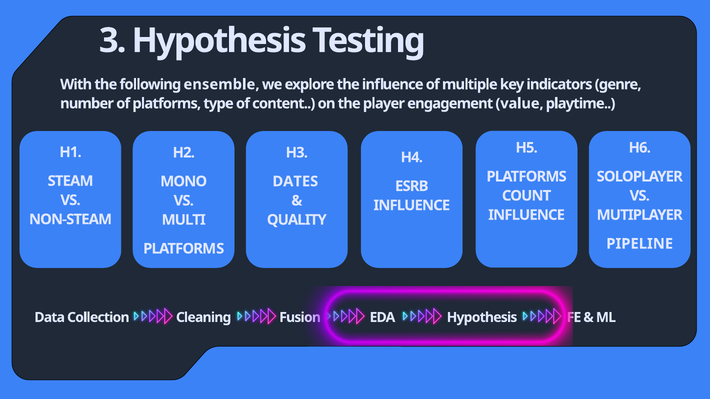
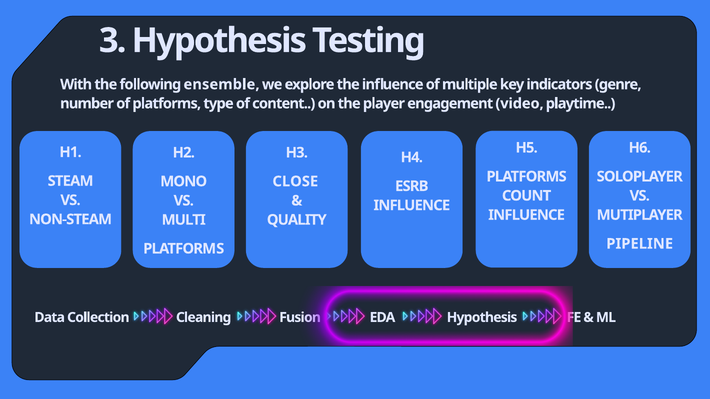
value: value -> video
DATES: DATES -> CLOSE
